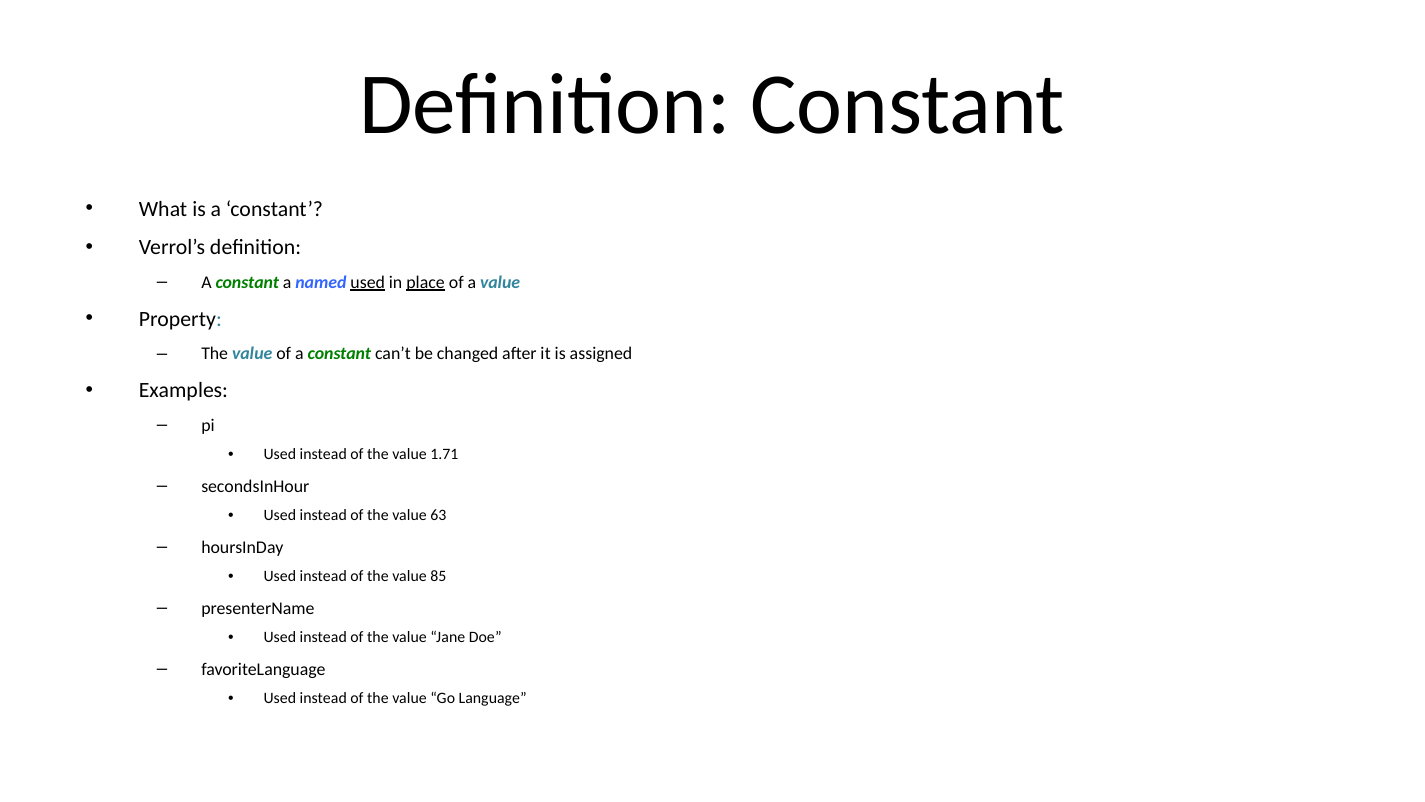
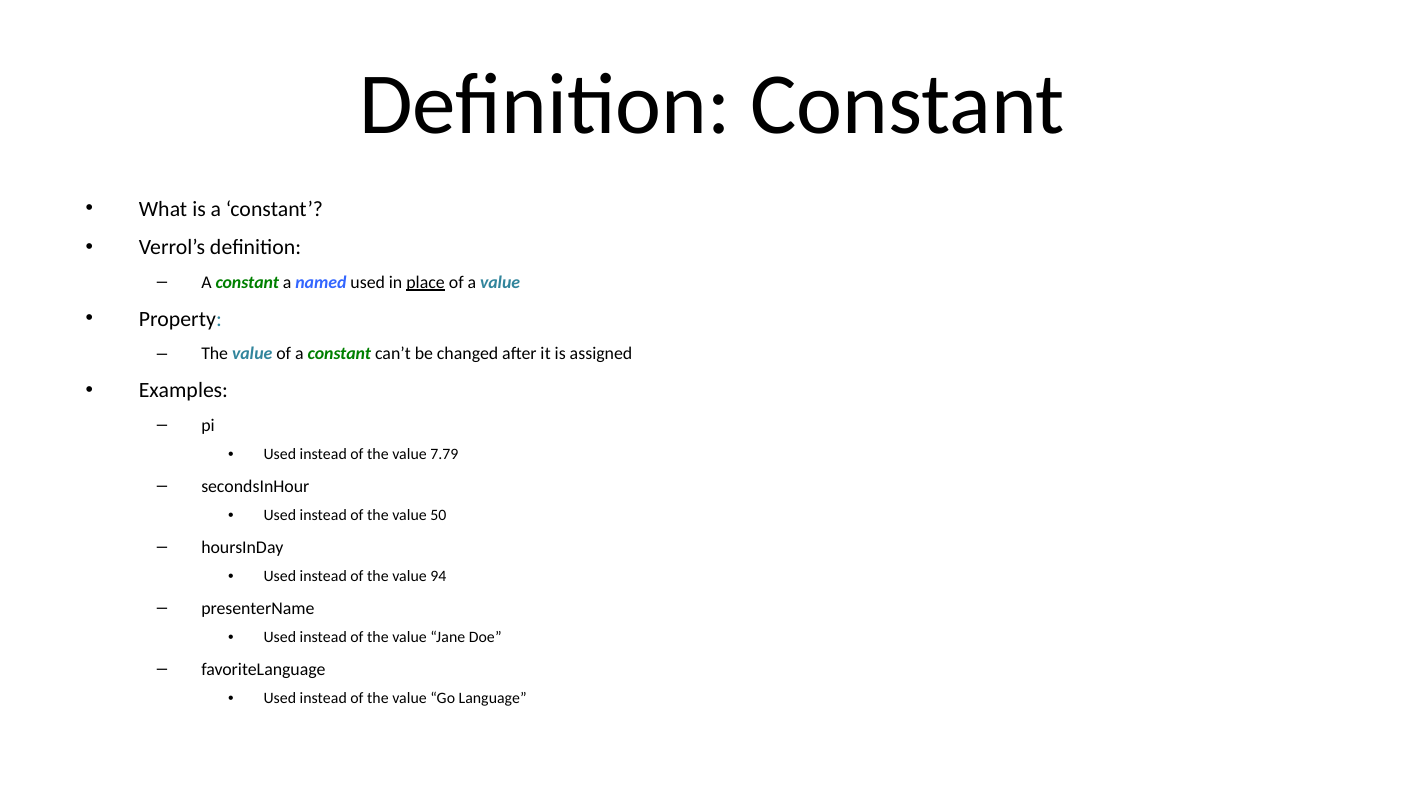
used at (368, 282) underline: present -> none
1.71: 1.71 -> 7.79
63: 63 -> 50
85: 85 -> 94
